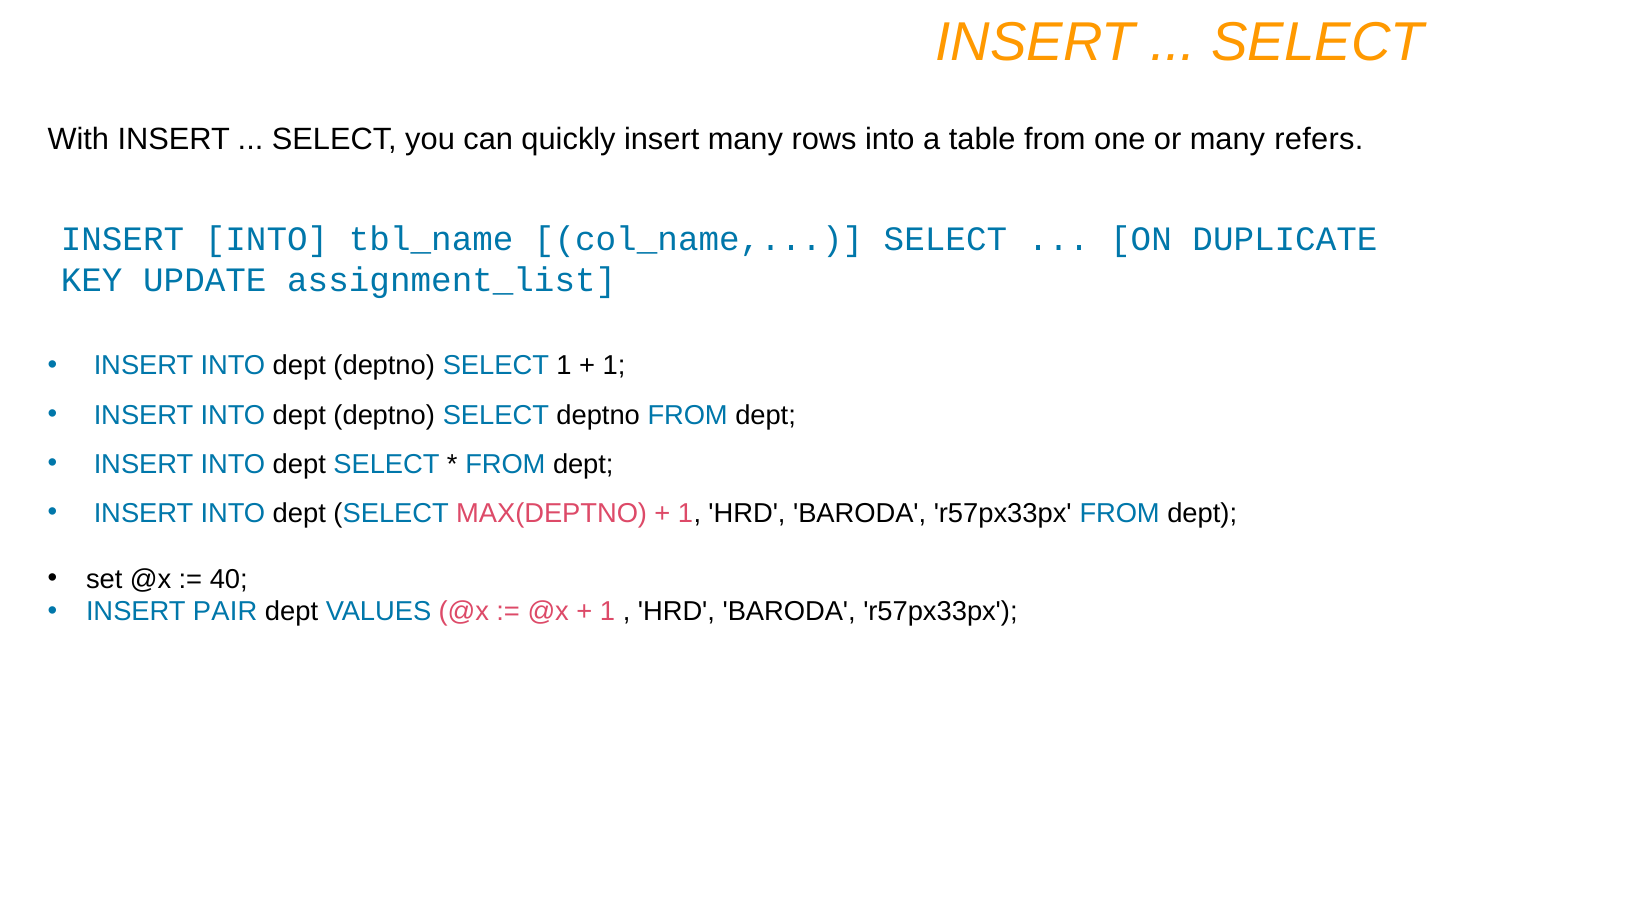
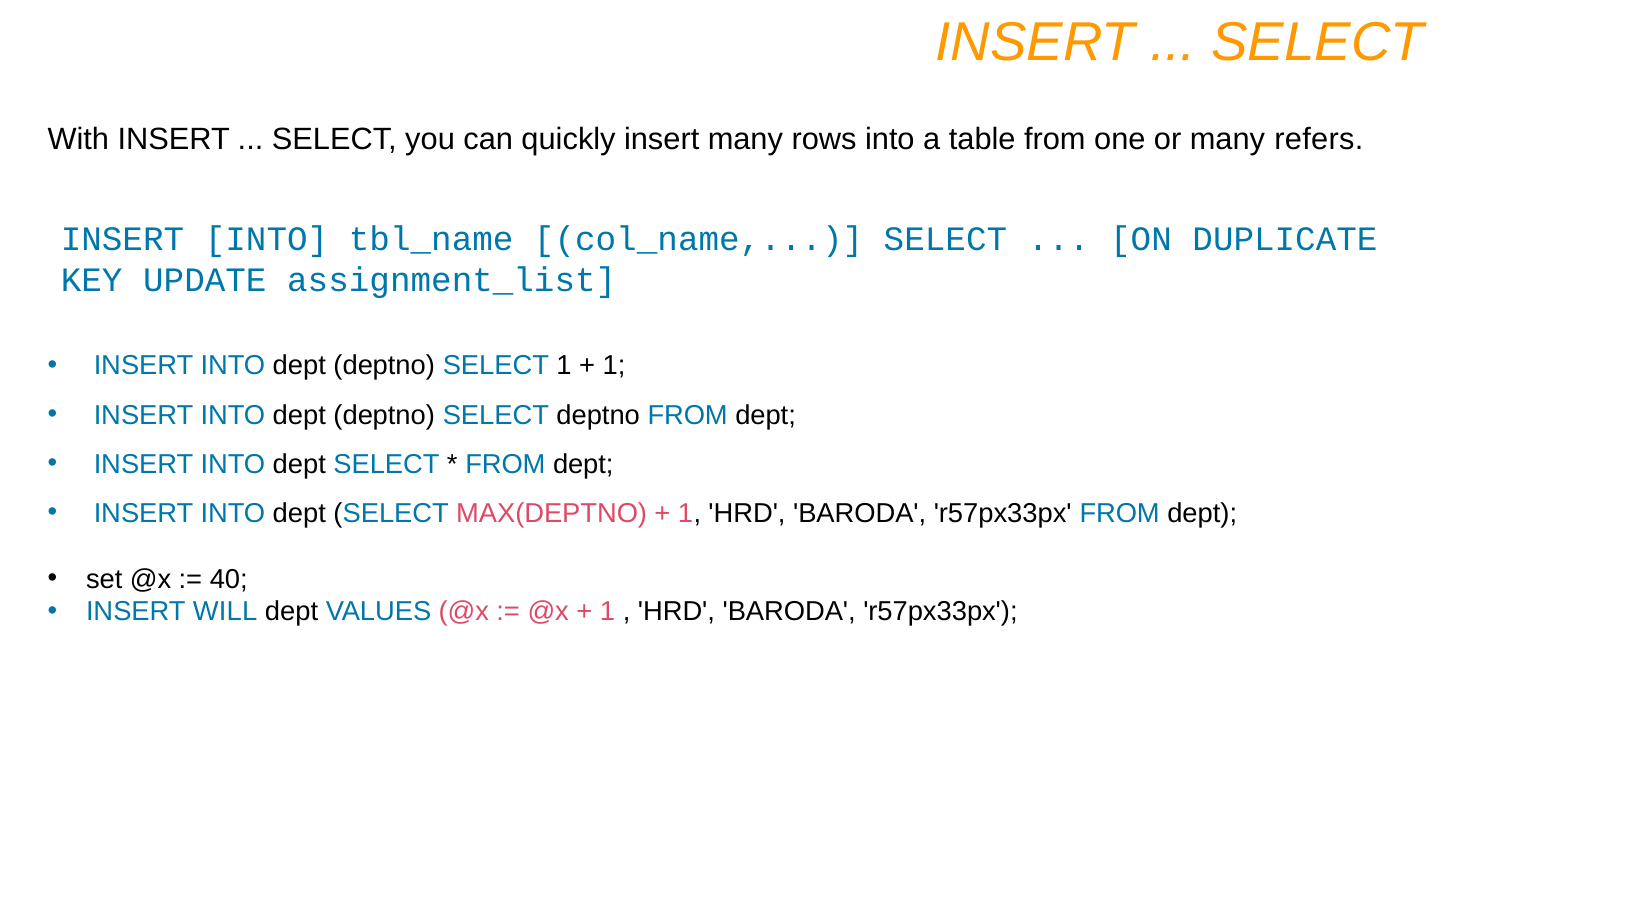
PAIR: PAIR -> WILL
